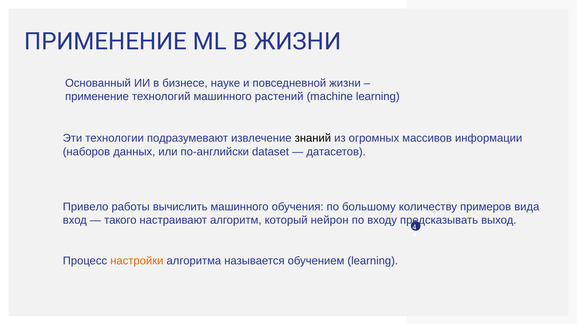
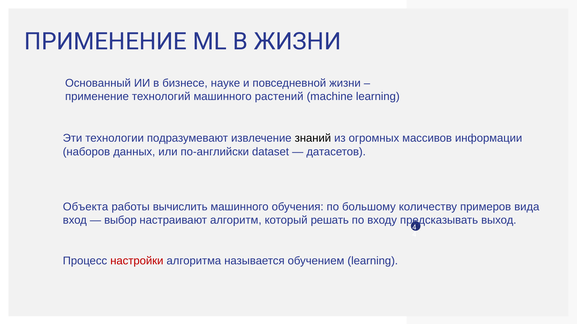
Привело: Привело -> Объекта
такого: такого -> выбор
нейрон: нейрон -> решать
настройки colour: orange -> red
